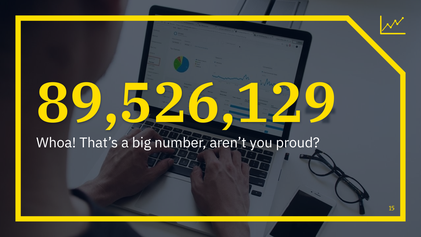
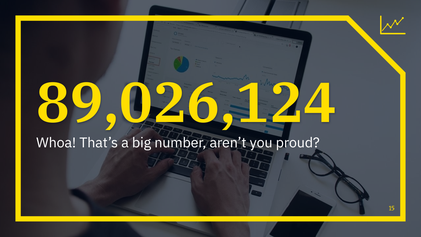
89,526,129: 89,526,129 -> 89,026,124
